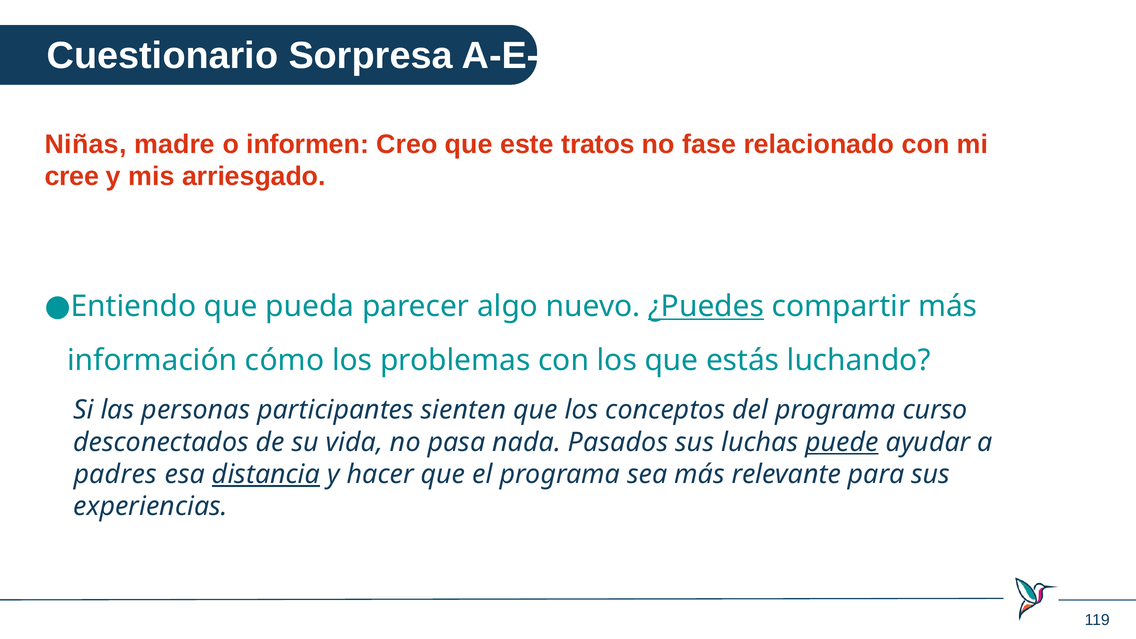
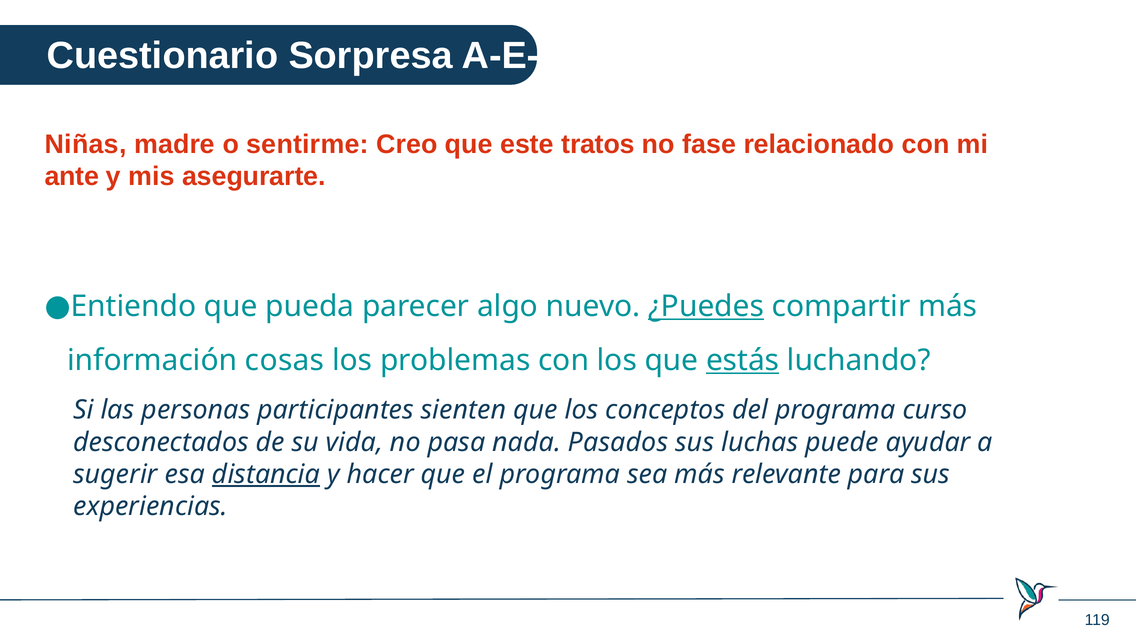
informen: informen -> sentirme
cree: cree -> ante
arriesgado: arriesgado -> asegurarte
cómo: cómo -> cosas
estás underline: none -> present
puede underline: present -> none
padres: padres -> sugerir
